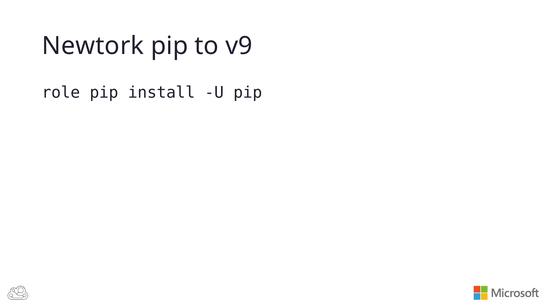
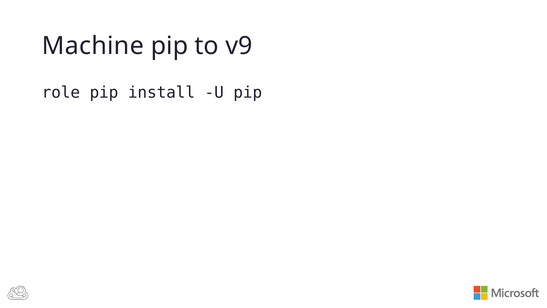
Newtork: Newtork -> Machine
